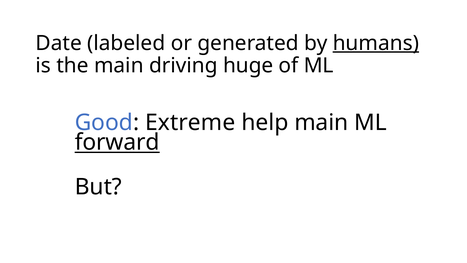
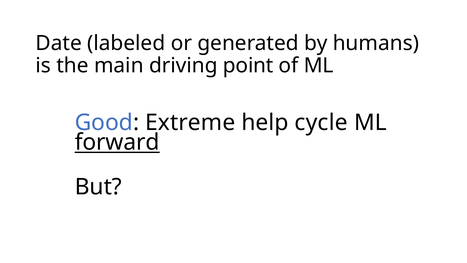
humans underline: present -> none
huge: huge -> point
help main: main -> cycle
